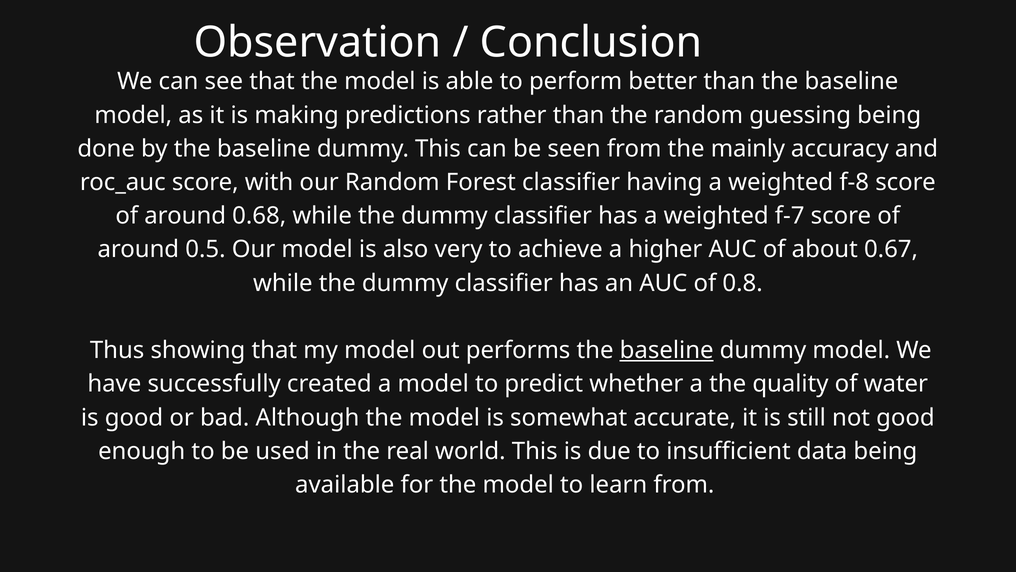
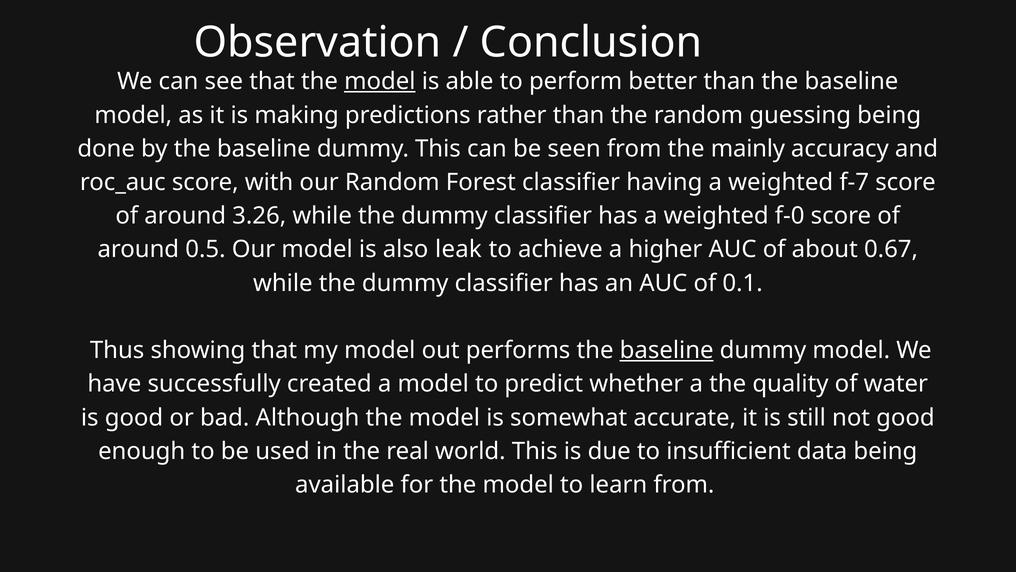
model at (380, 81) underline: none -> present
f-8: f-8 -> f-7
0.68: 0.68 -> 3.26
f-7: f-7 -> f-0
very: very -> leak
0.8: 0.8 -> 0.1
